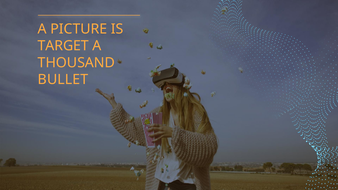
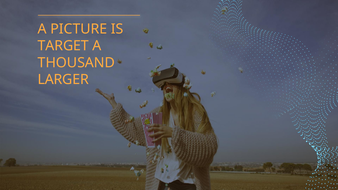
BULLET: BULLET -> LARGER
